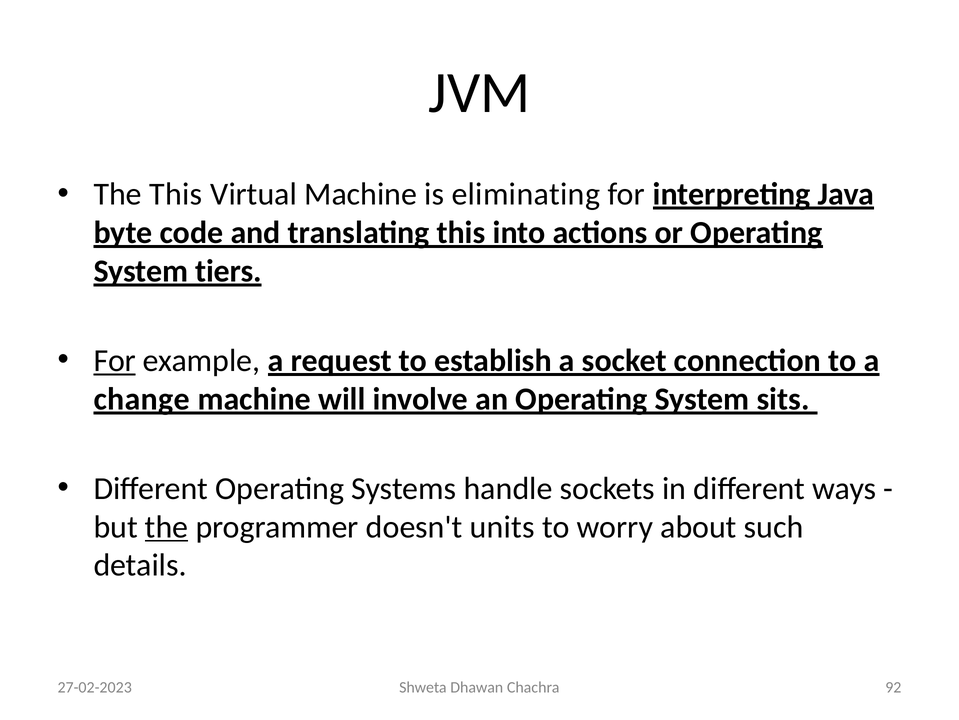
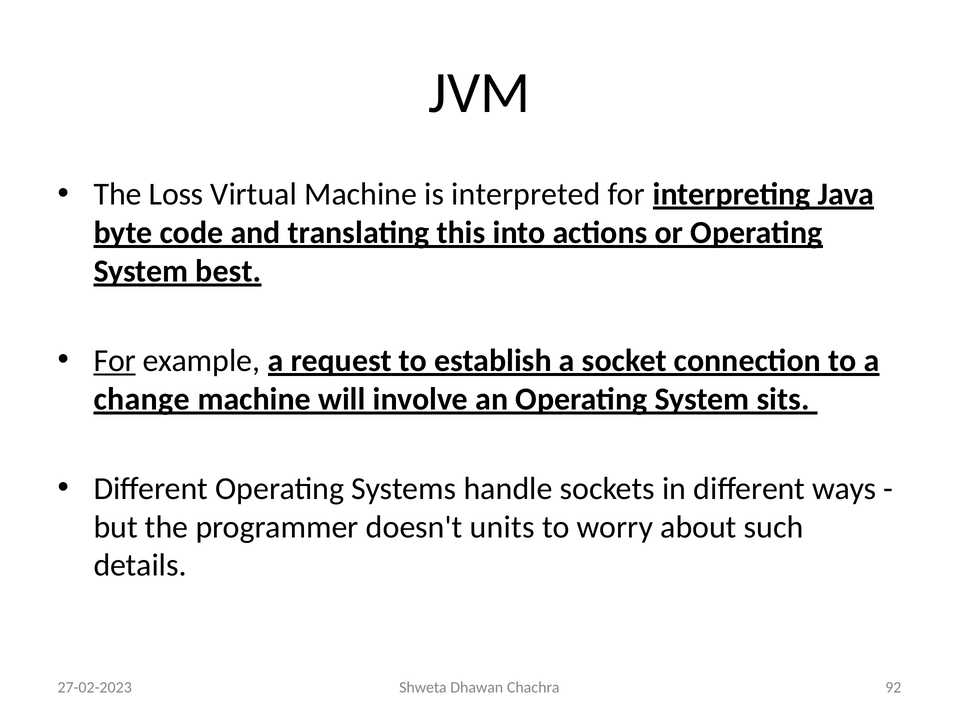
The This: This -> Loss
eliminating: eliminating -> interpreted
tiers: tiers -> best
the at (167, 526) underline: present -> none
